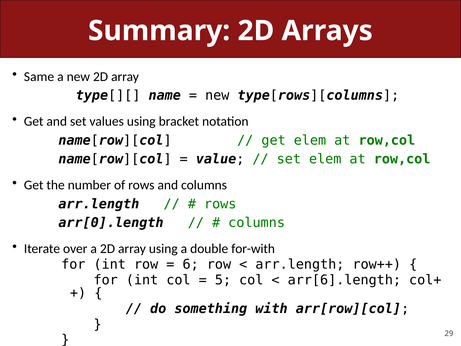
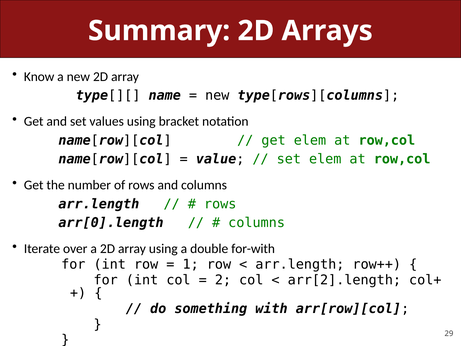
Same: Same -> Know
6: 6 -> 1
5: 5 -> 2
arr[6].length: arr[6].length -> arr[2].length
